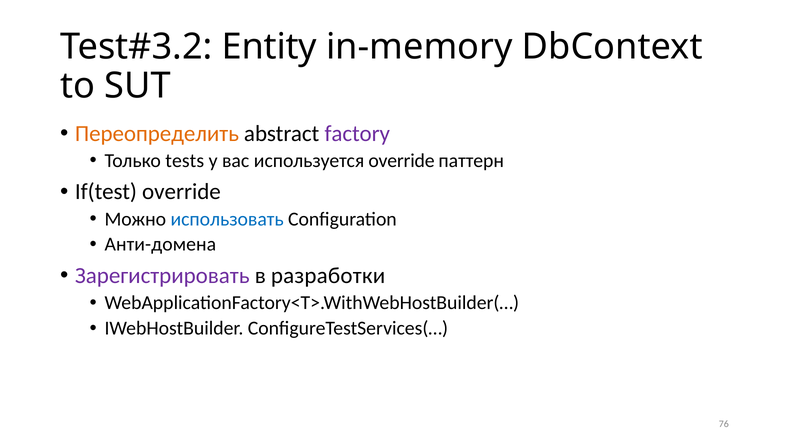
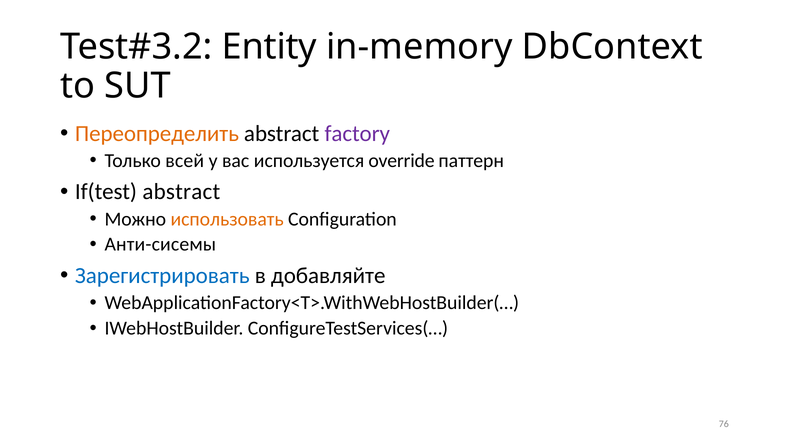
tests: tests -> всей
If(test override: override -> abstract
использовать colour: blue -> orange
Анти-домена: Анти-домена -> Анти-сисемы
Зарегистрировать colour: purple -> blue
разработки: разработки -> добавляйте
